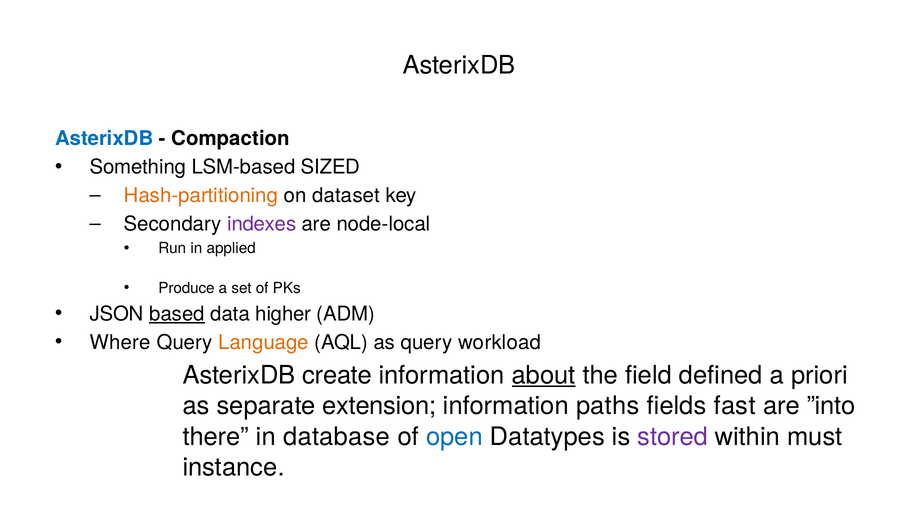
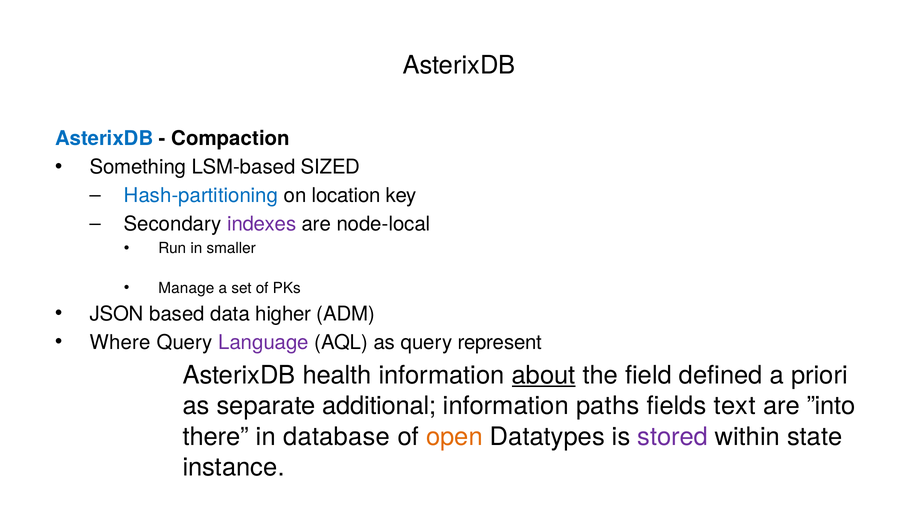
Hash-partitioning colour: orange -> blue
on dataset: dataset -> location
applied: applied -> smaller
Produce at (186, 288): Produce -> Manage
based underline: present -> none
Language colour: orange -> purple
workload: workload -> represent
AsterixDB create: create -> health
separate extension: extension -> additional
fast: fast -> text
open at (454, 437) colour: blue -> orange
must: must -> state
